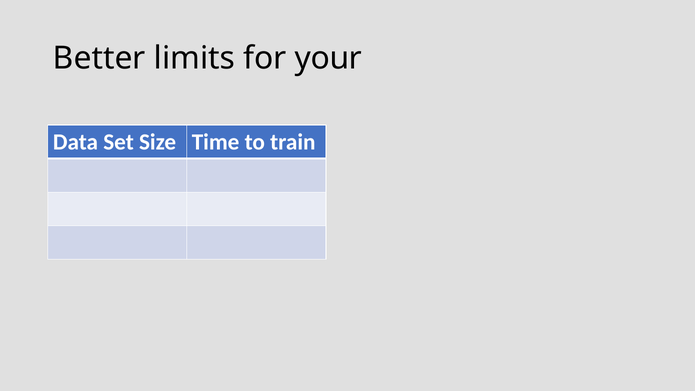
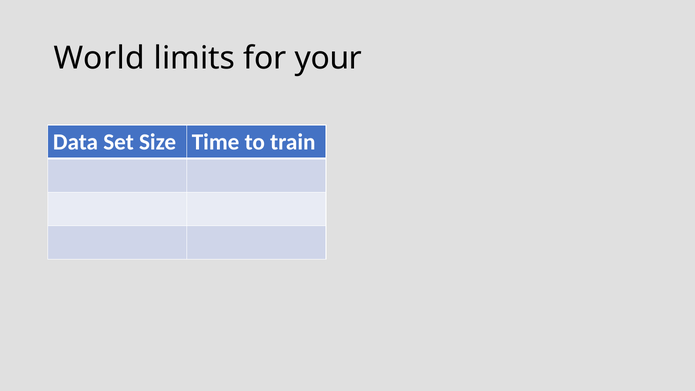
Better: Better -> World
